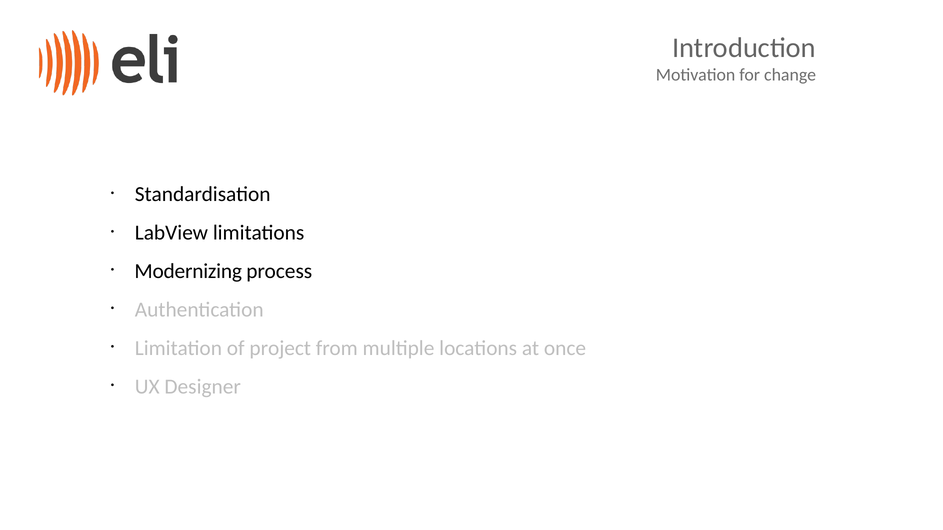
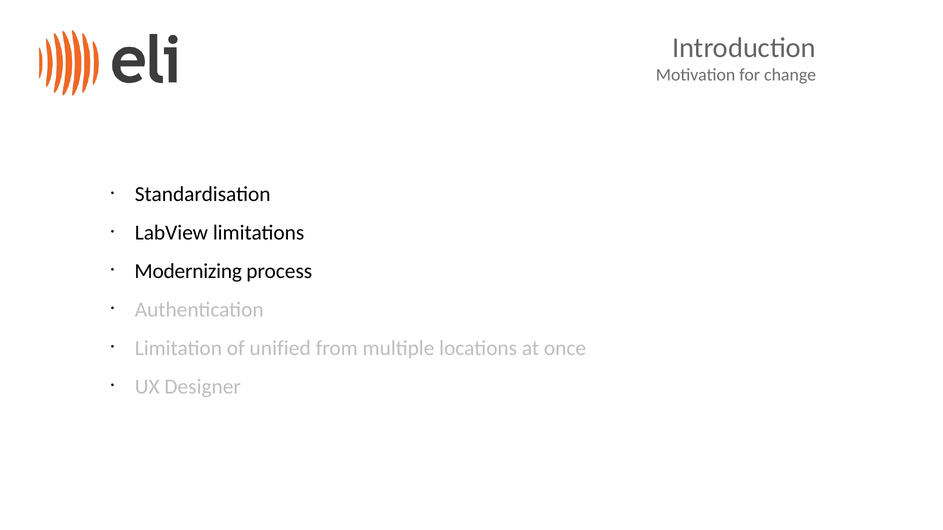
project: project -> unified
